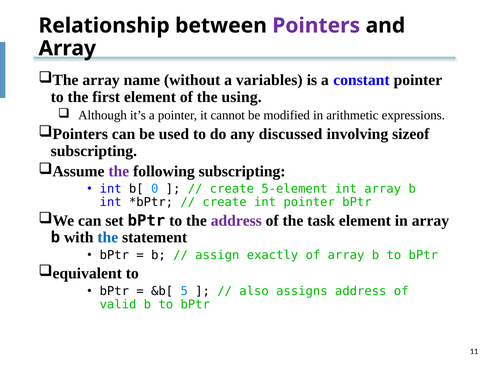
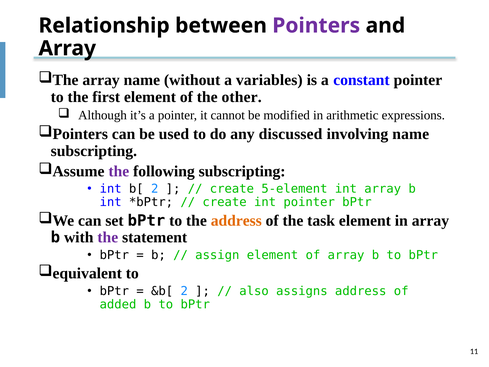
using: using -> other
involving sizeof: sizeof -> name
b[ 0: 0 -> 2
address at (236, 220) colour: purple -> orange
the at (108, 237) colour: blue -> purple
assign exactly: exactly -> element
&b[ 5: 5 -> 2
valid: valid -> added
